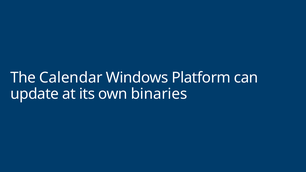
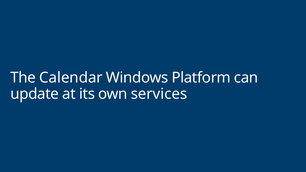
binaries: binaries -> services
